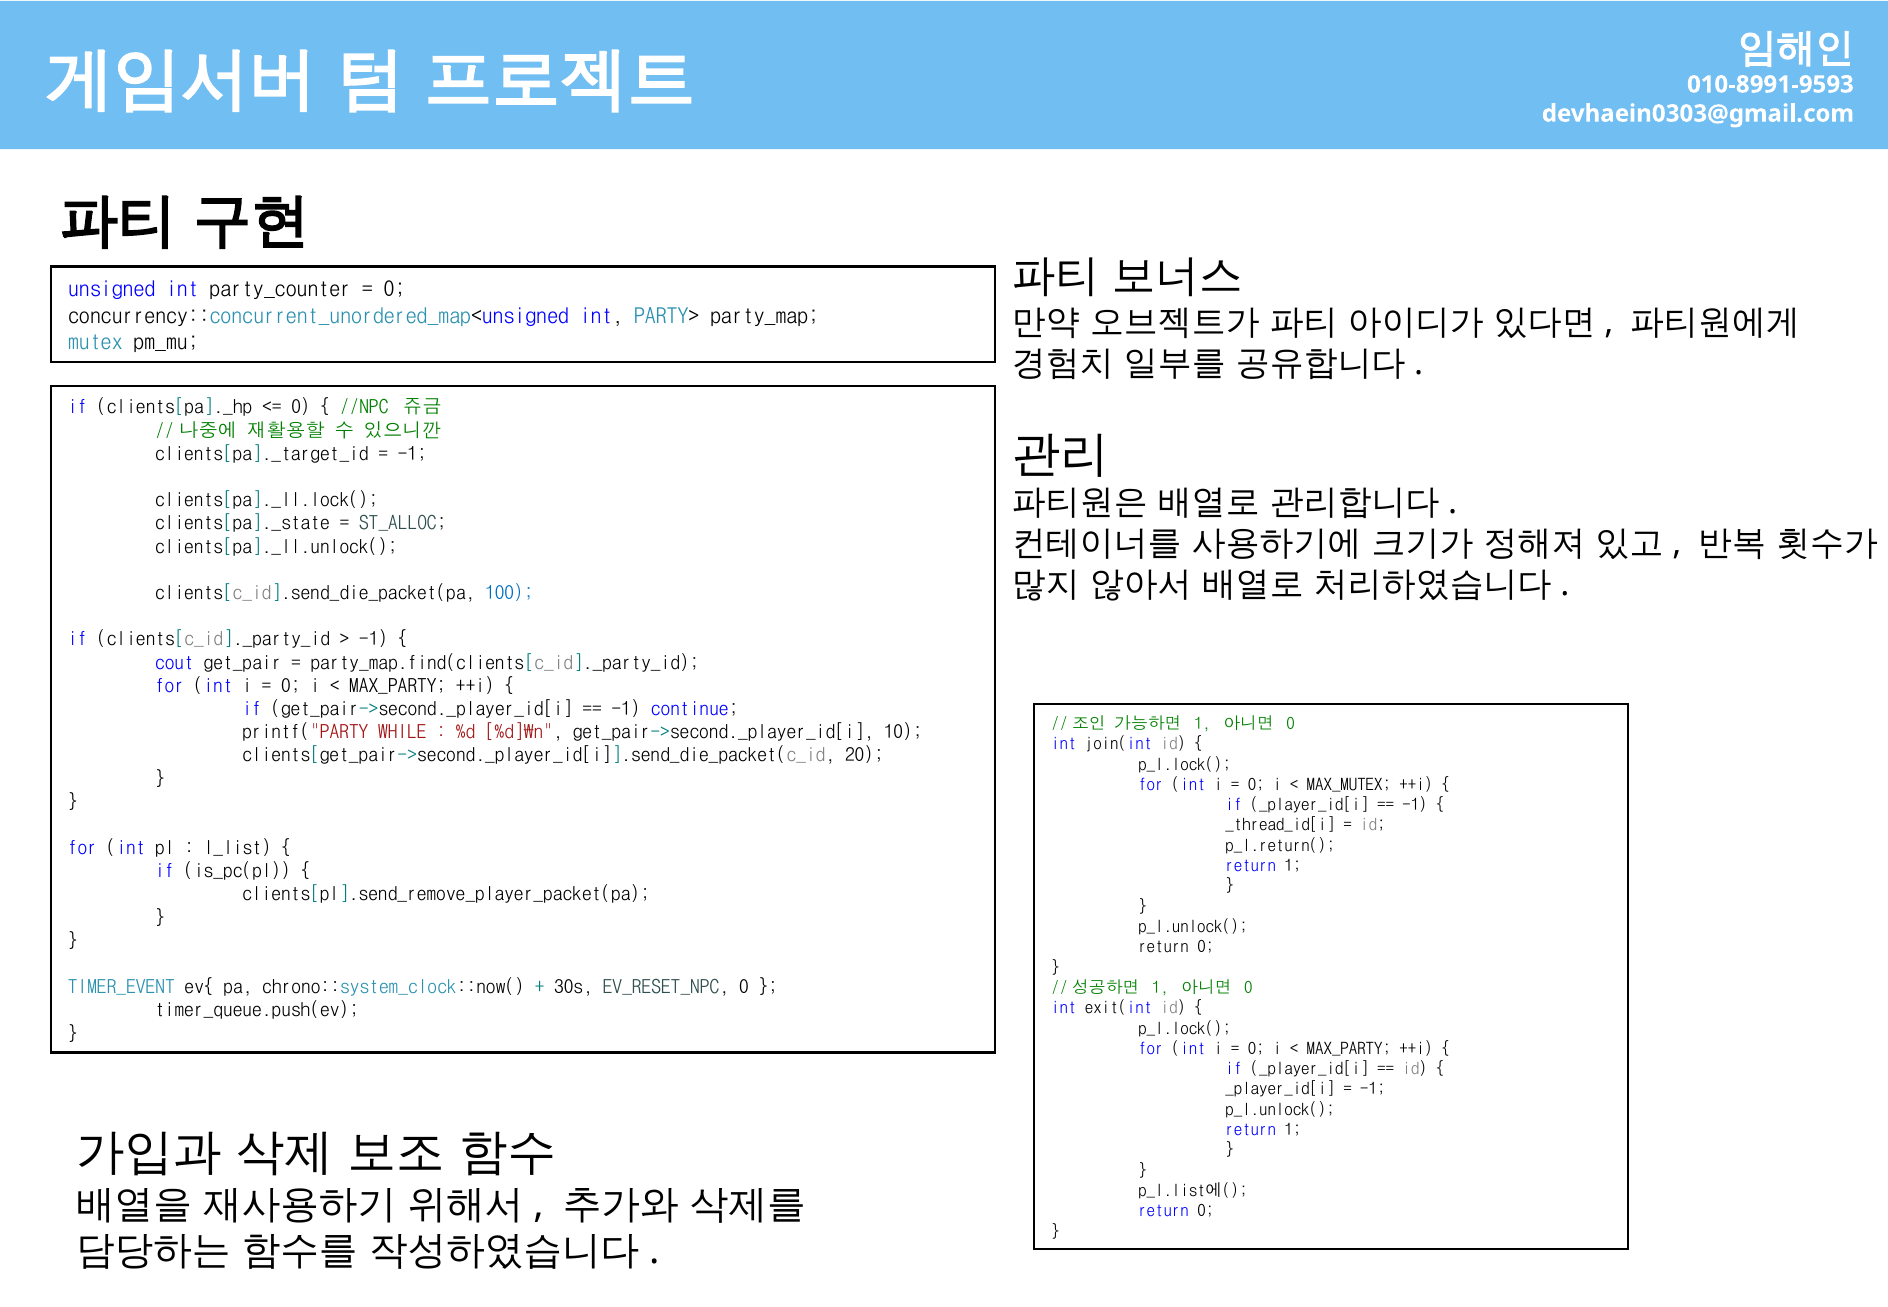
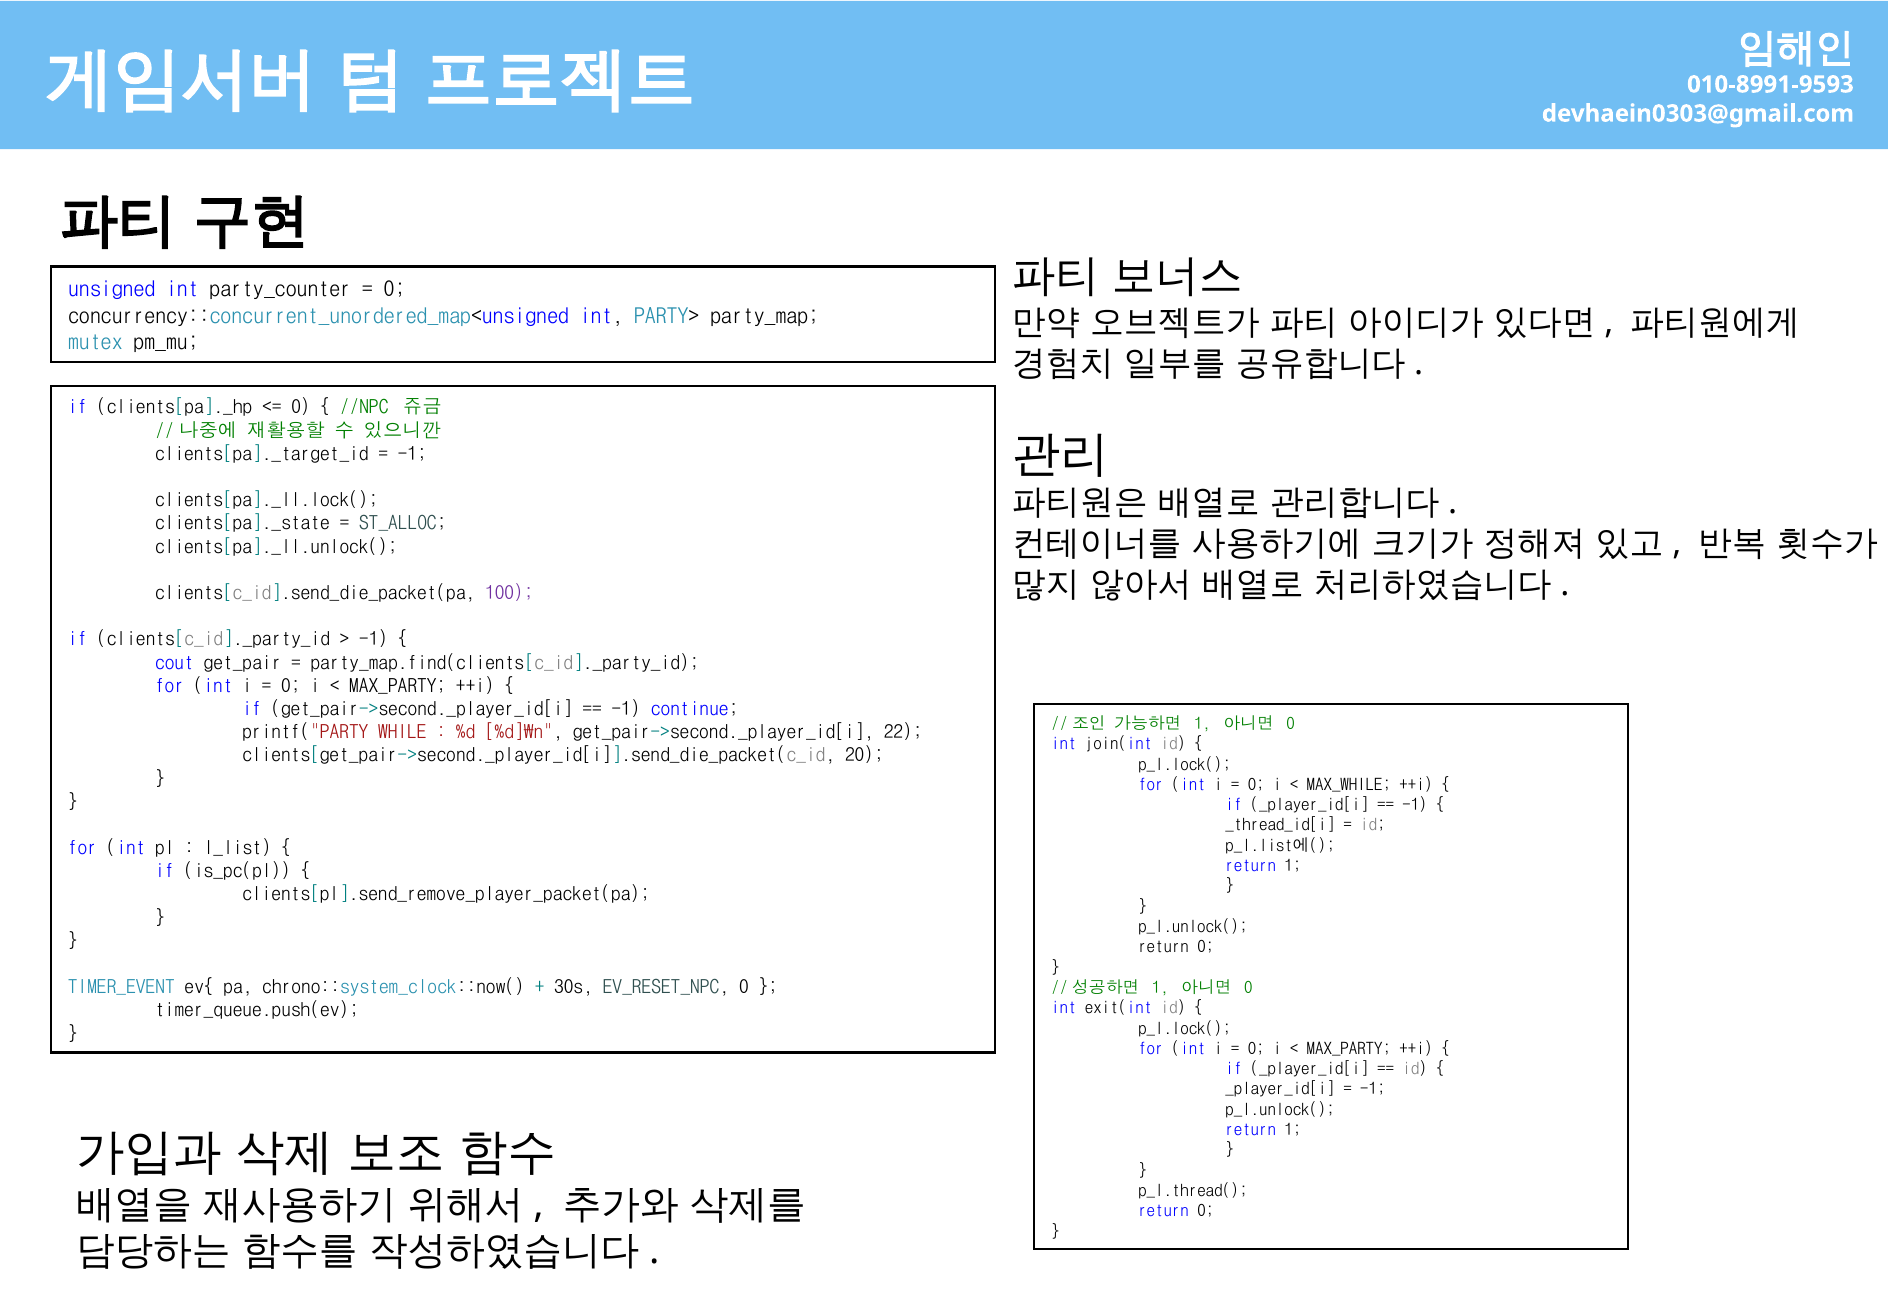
100 colour: blue -> purple
10: 10 -> 22
MAX_MUTEX: MAX_MUTEX -> MAX_WHILE
p_l.return(: p_l.return( -> p_l.list에(
p_l.list에(: p_l.list에( -> p_l.thread(
